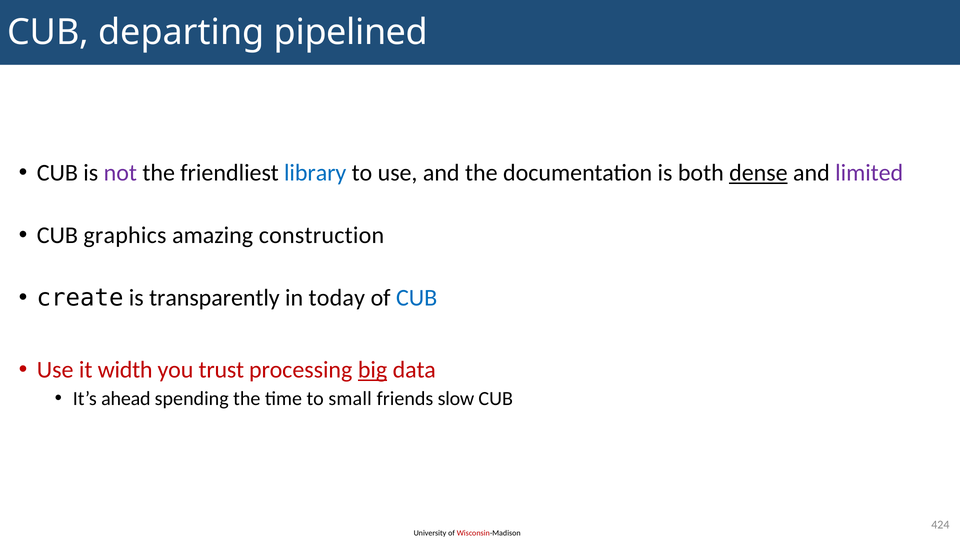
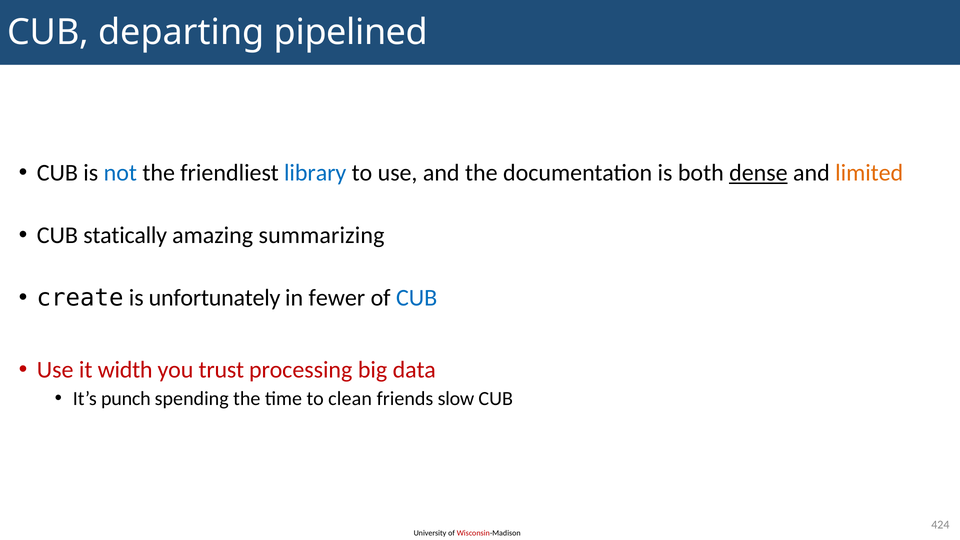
not colour: purple -> blue
limited colour: purple -> orange
graphics: graphics -> statically
construction: construction -> summarizing
transparently: transparently -> unfortunately
today: today -> fewer
big underline: present -> none
ahead: ahead -> punch
small: small -> clean
